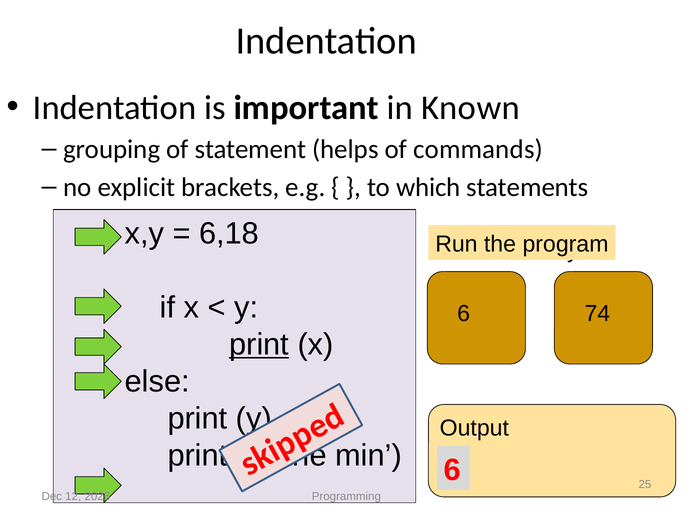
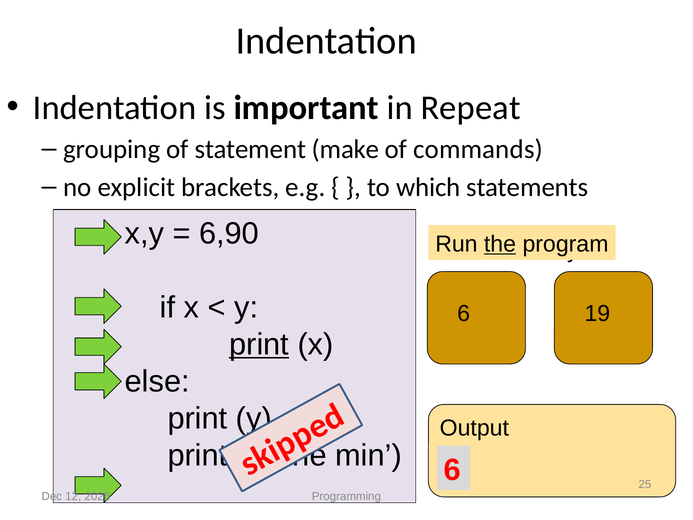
Known: Known -> Repeat
helps: helps -> make
6,18: 6,18 -> 6,90
the at (500, 244) underline: none -> present
74: 74 -> 19
